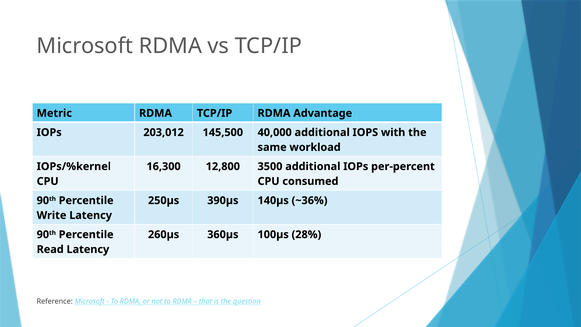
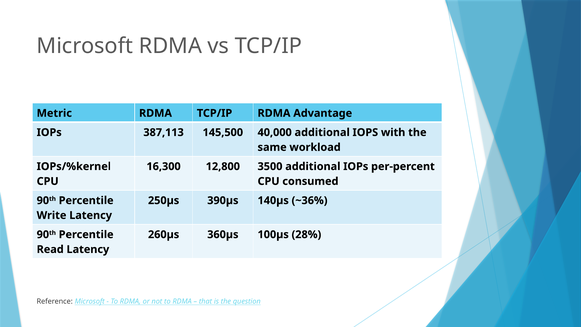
203,012: 203,012 -> 387,113
